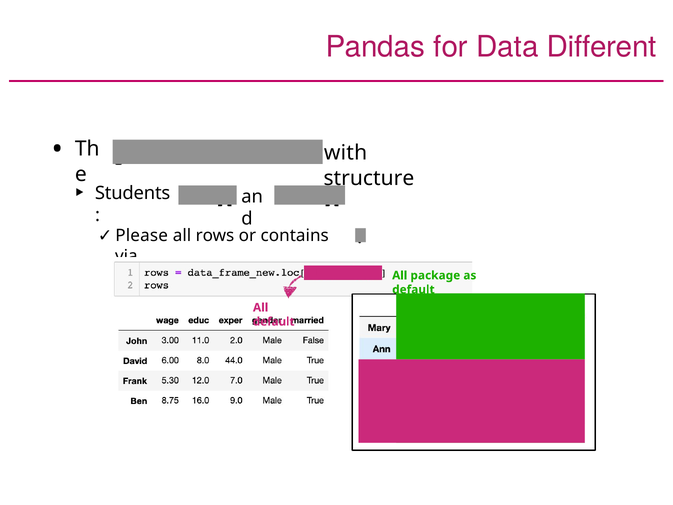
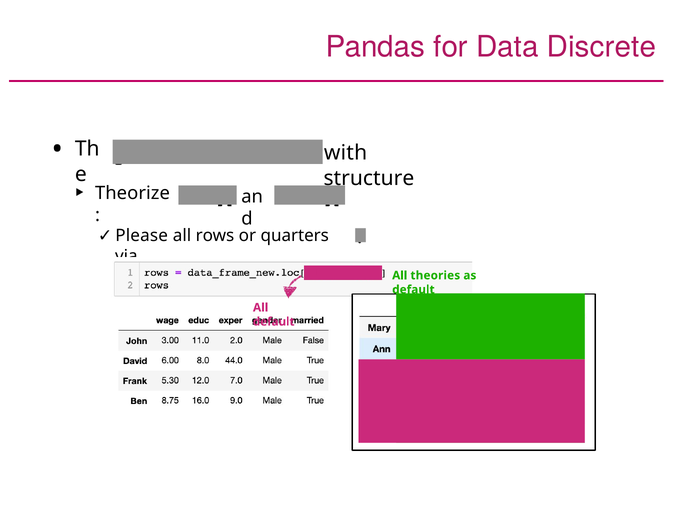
Different: Different -> Discrete
Students: Students -> Theorize
contains: contains -> quarters
package: package -> theories
